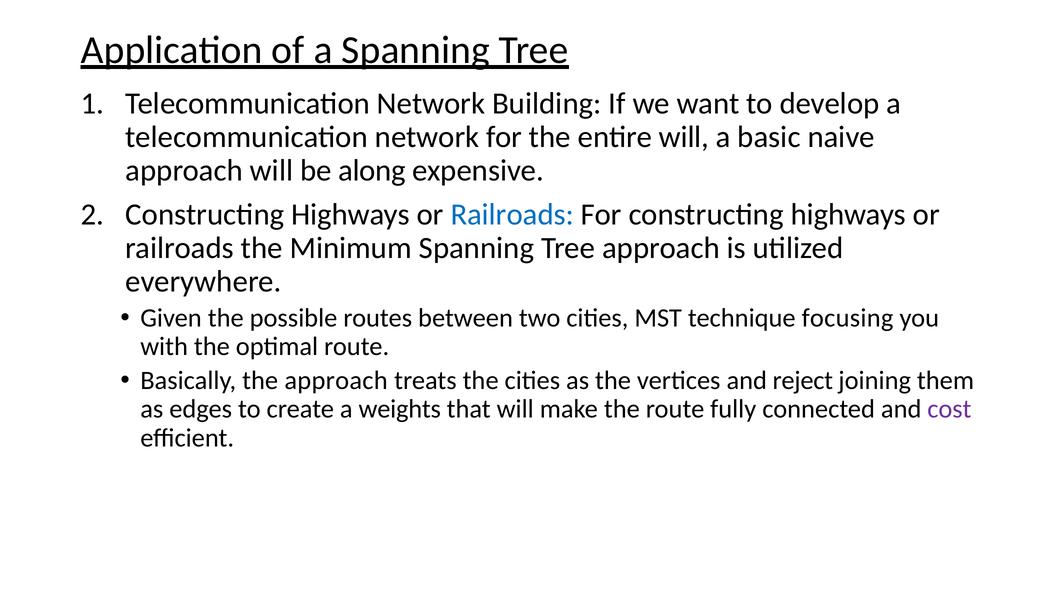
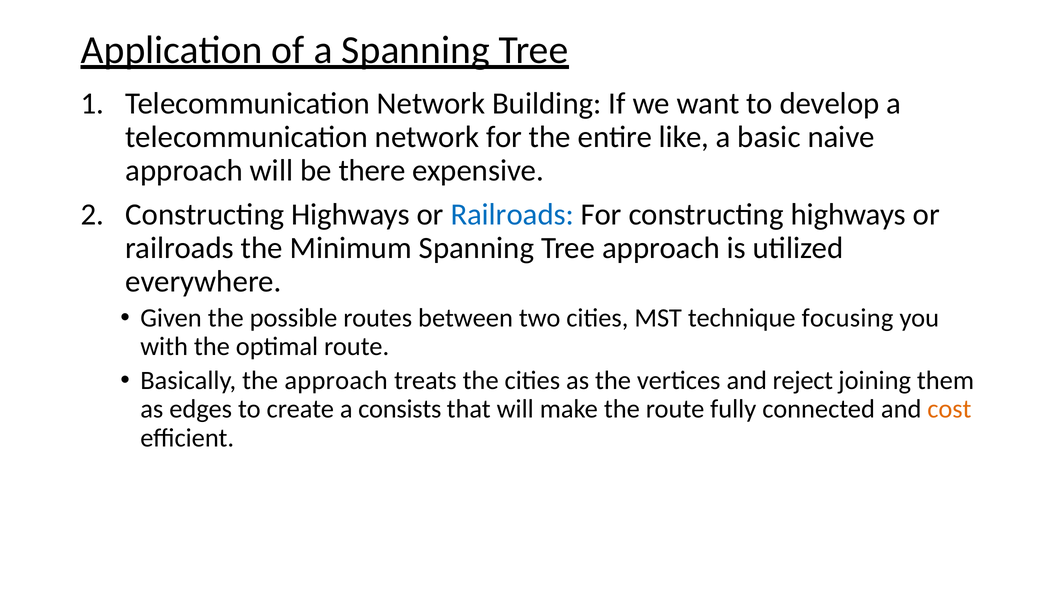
entire will: will -> like
along: along -> there
weights: weights -> consists
cost colour: purple -> orange
